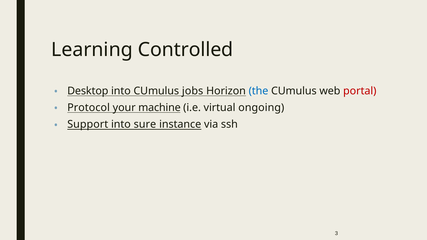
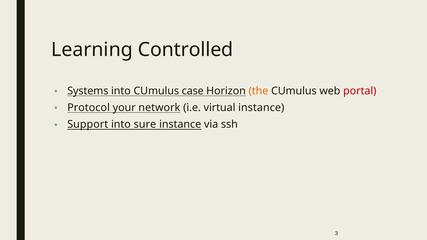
Desktop: Desktop -> Systems
jobs: jobs -> case
the colour: blue -> orange
machine: machine -> network
virtual ongoing: ongoing -> instance
